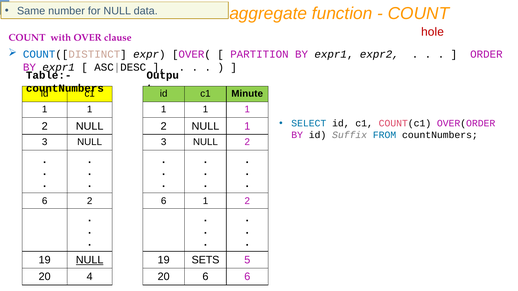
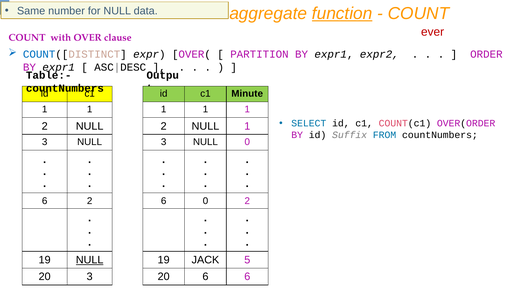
function underline: none -> present
hole: hole -> ever
NULL 2: 2 -> 0
6 1: 1 -> 0
SETS: SETS -> JACK
20 4: 4 -> 3
